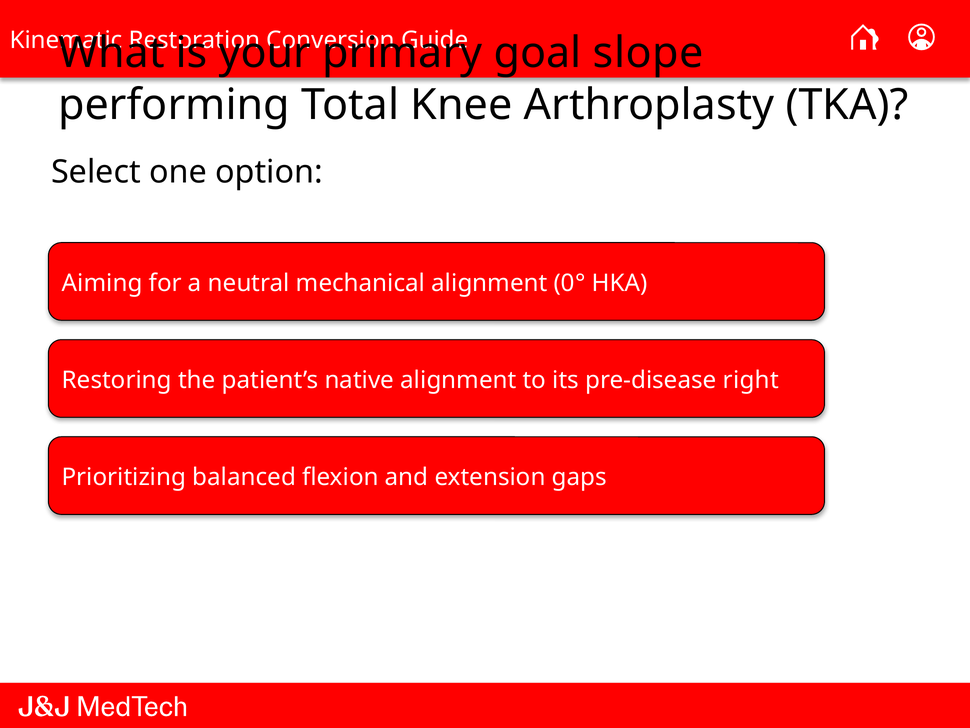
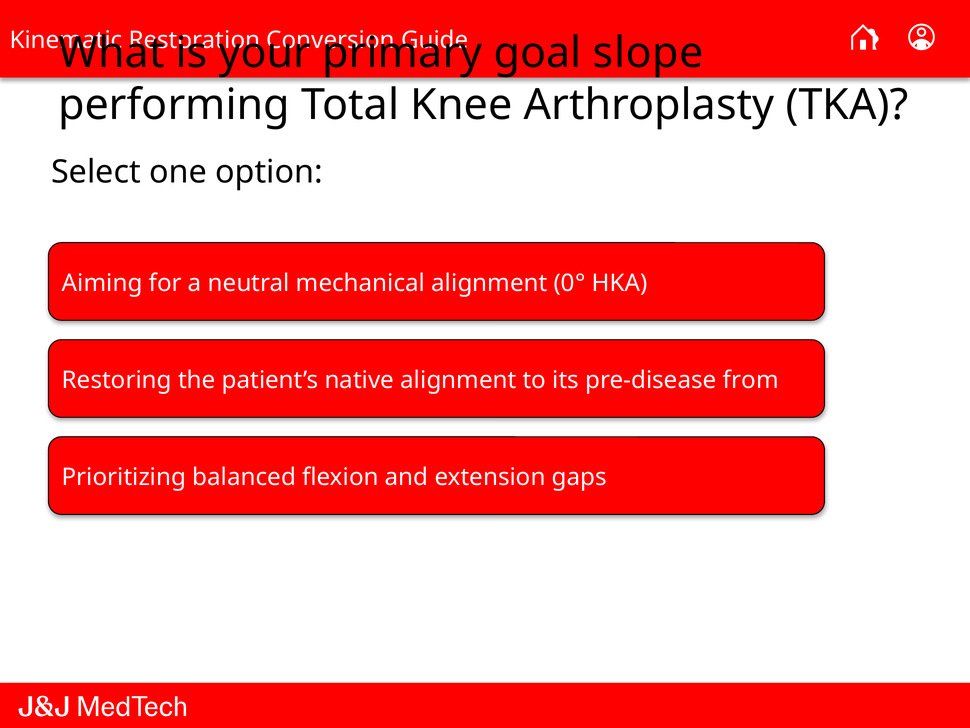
right: right -> from
